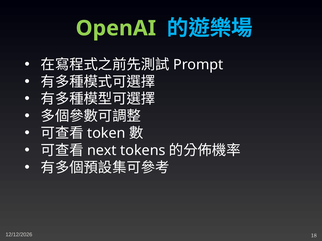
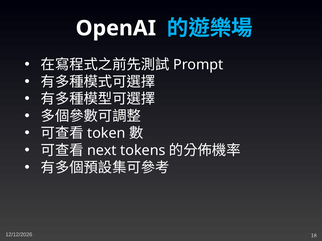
OpenAI colour: light green -> white
